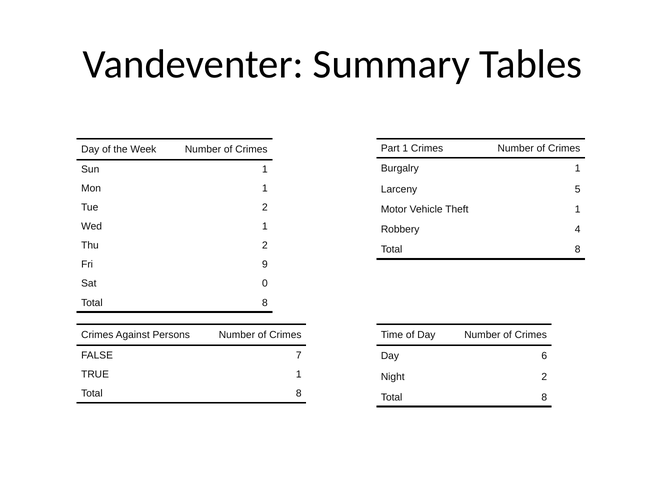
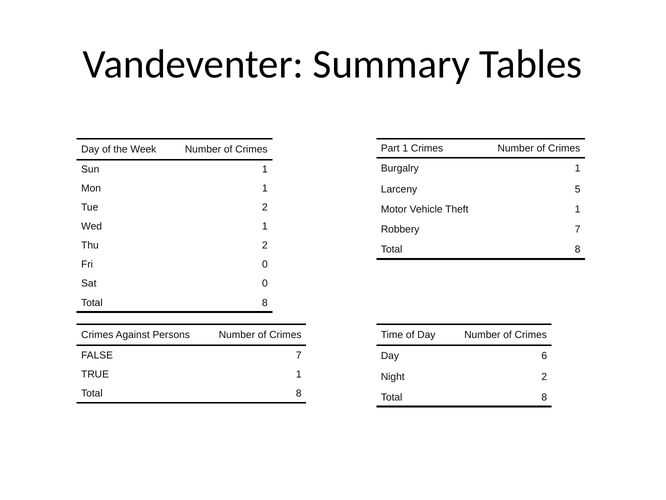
Robbery 4: 4 -> 7
Fri 9: 9 -> 0
